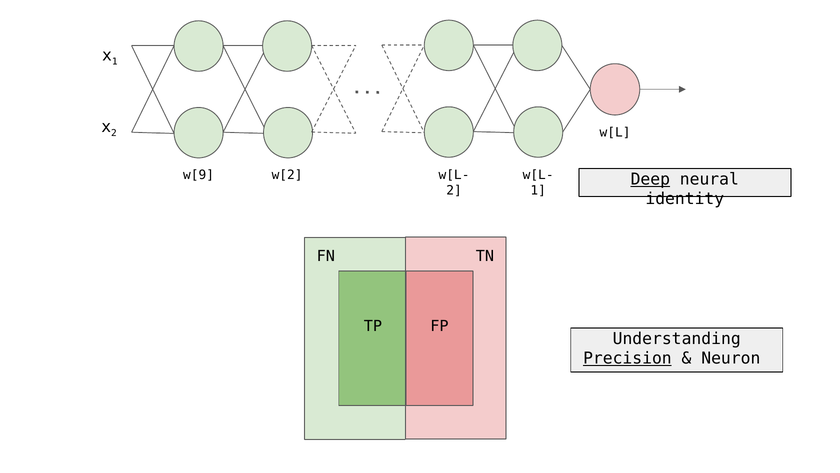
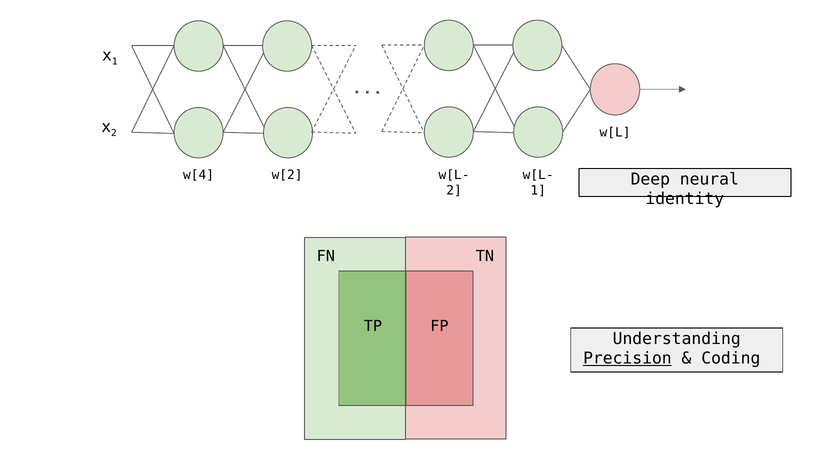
w[9: w[9 -> w[4
Deep underline: present -> none
Neuron: Neuron -> Coding
